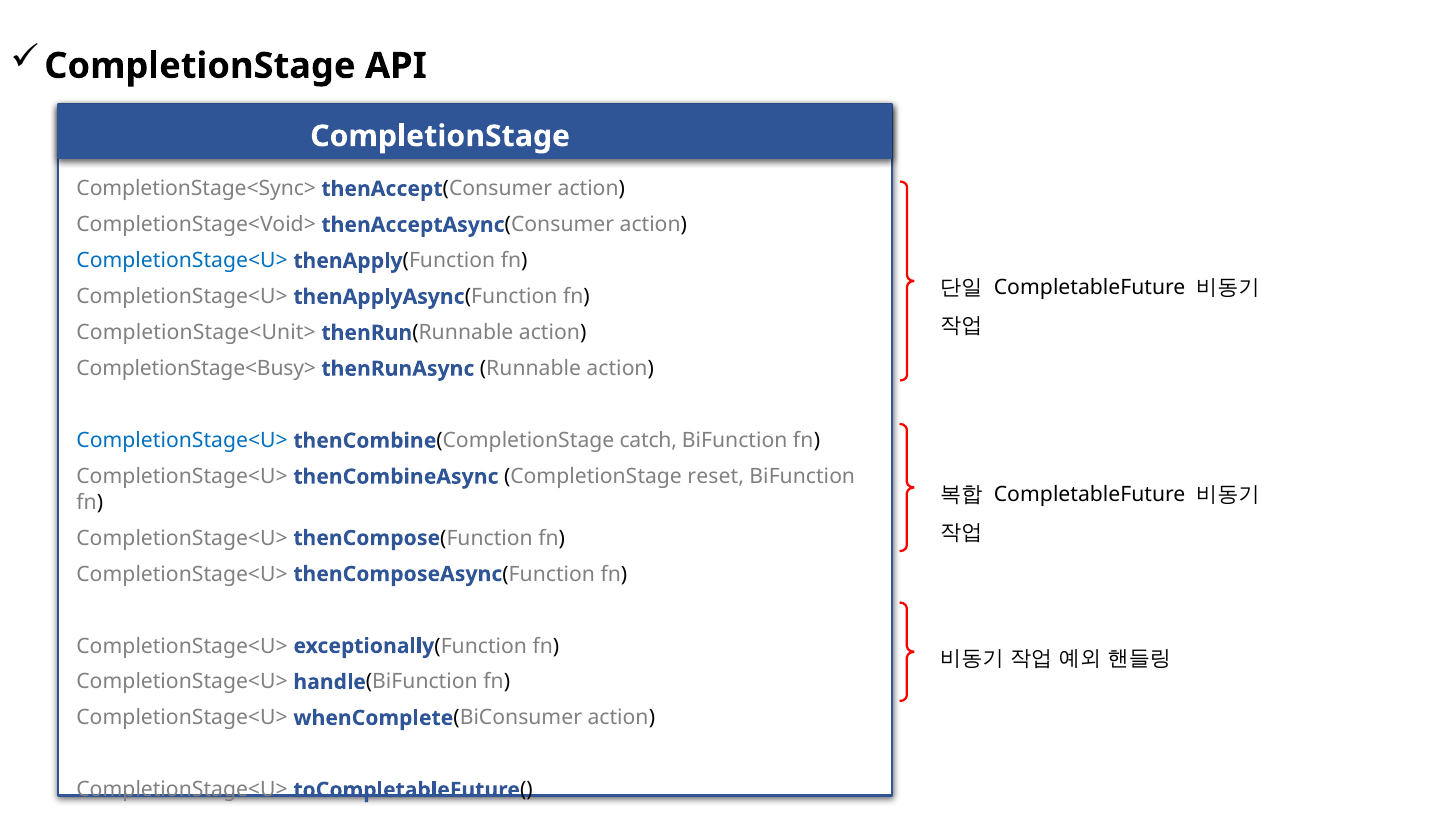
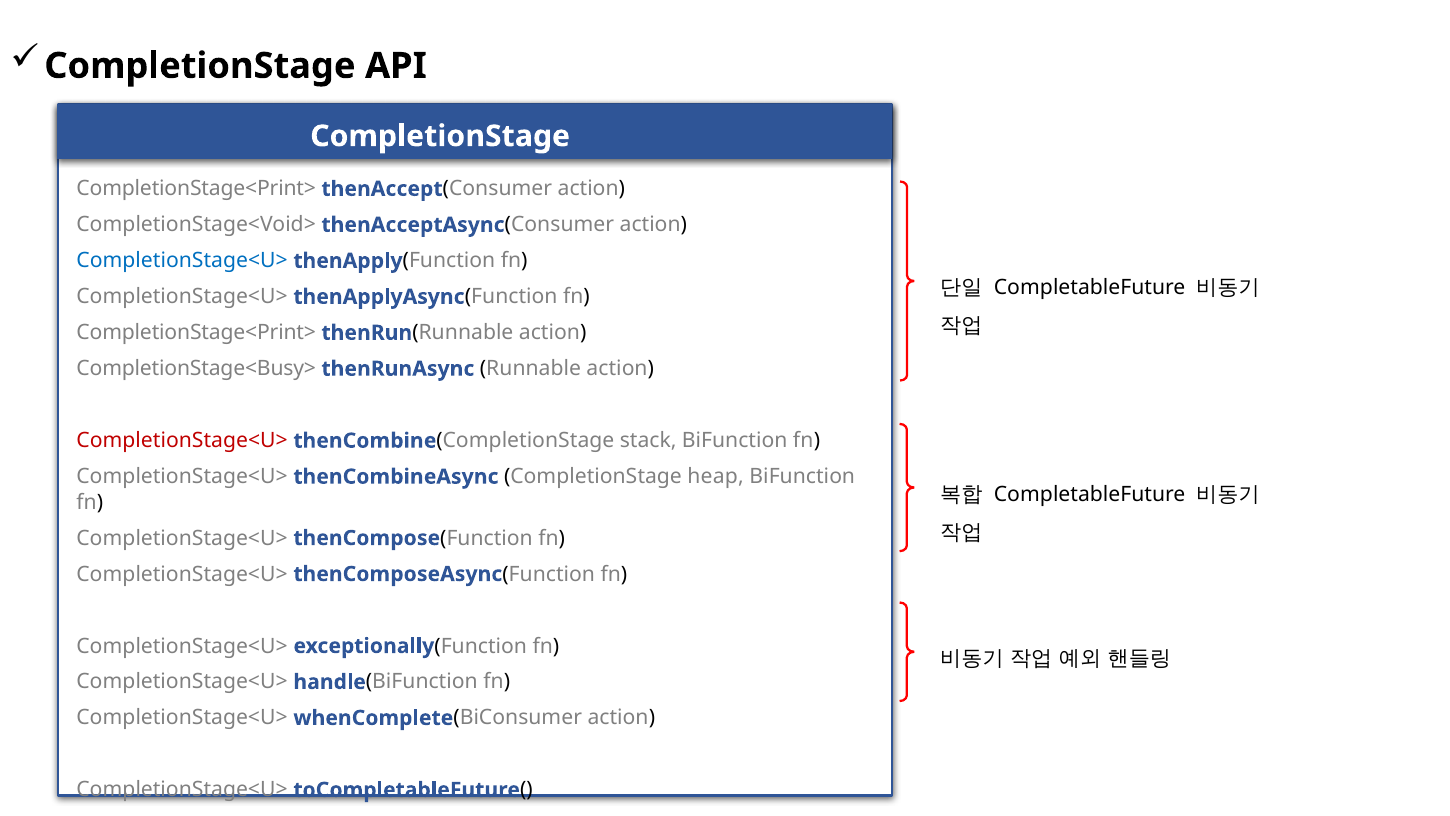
CompletionStage<Sync> at (196, 189): CompletionStage<Sync> -> CompletionStage<Print>
CompletionStage<Unit> at (196, 333): CompletionStage<Unit> -> CompletionStage<Print>
CompletionStage<U> at (182, 441) colour: blue -> red
catch: catch -> stack
reset: reset -> heap
